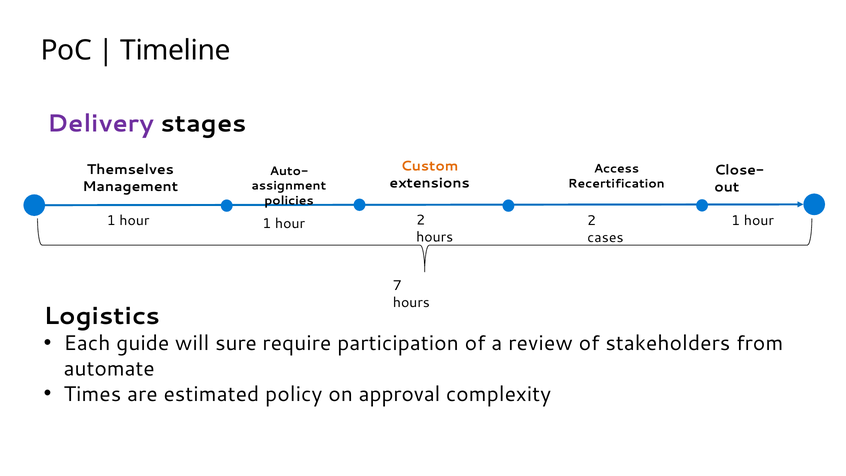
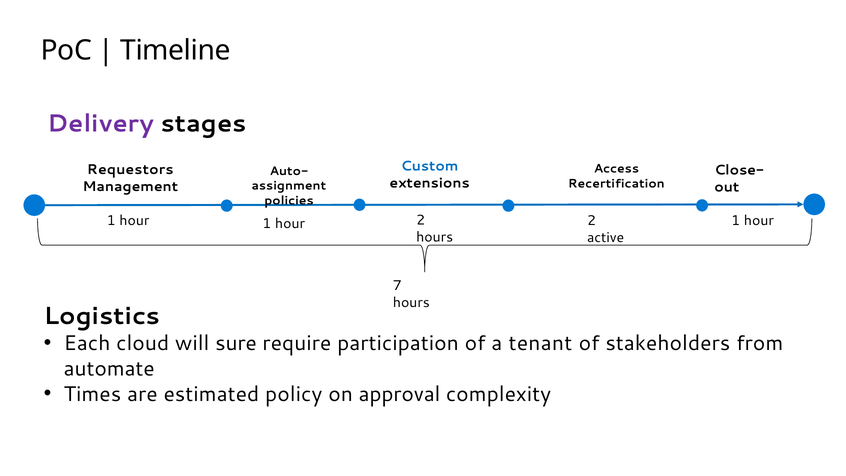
Custom colour: orange -> blue
Themselves: Themselves -> Requestors
cases: cases -> active
guide: guide -> cloud
review: review -> tenant
